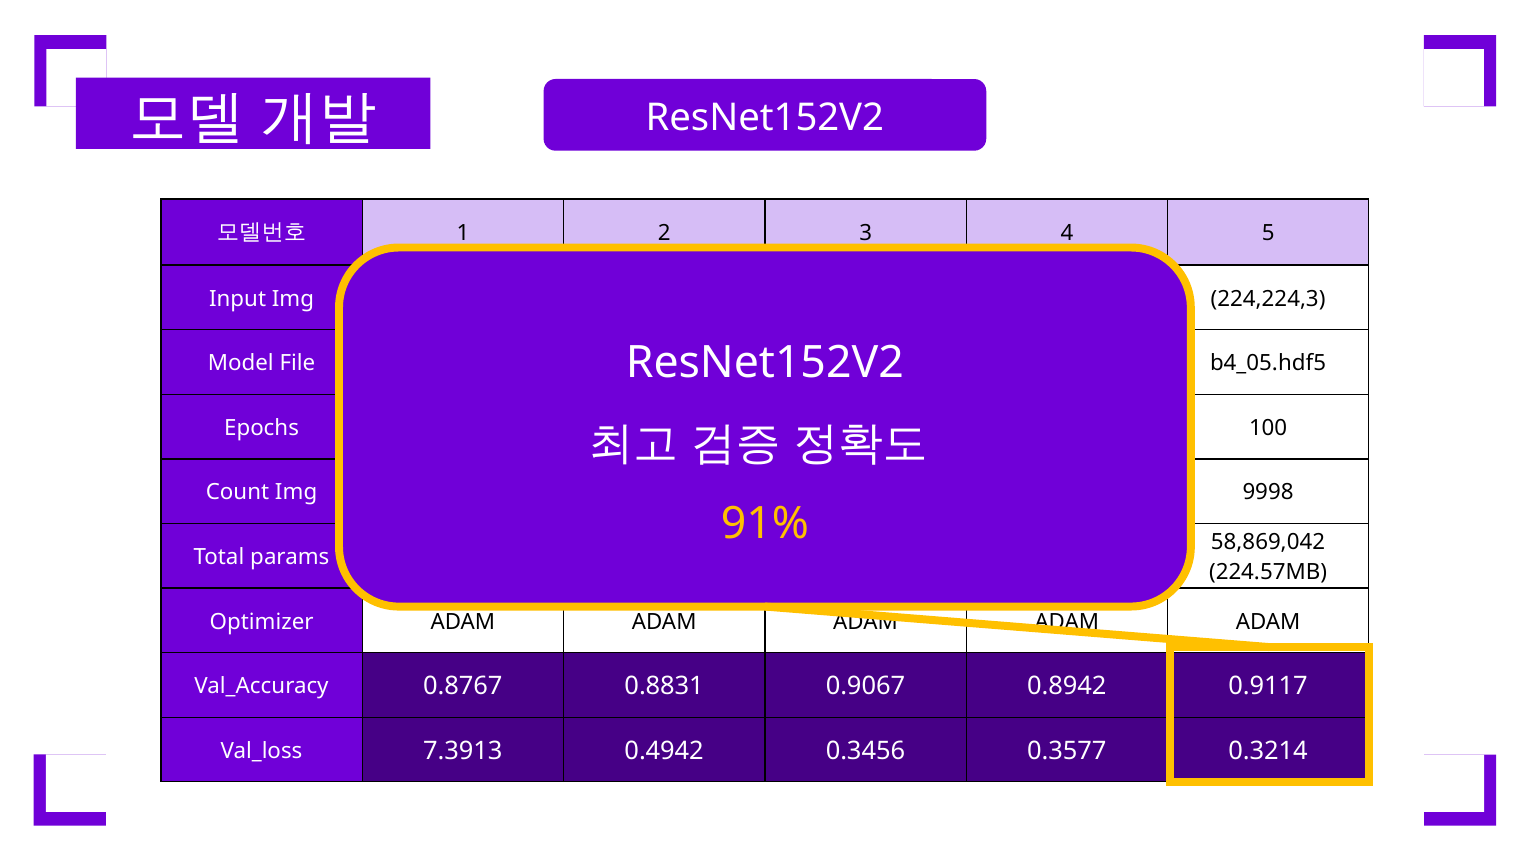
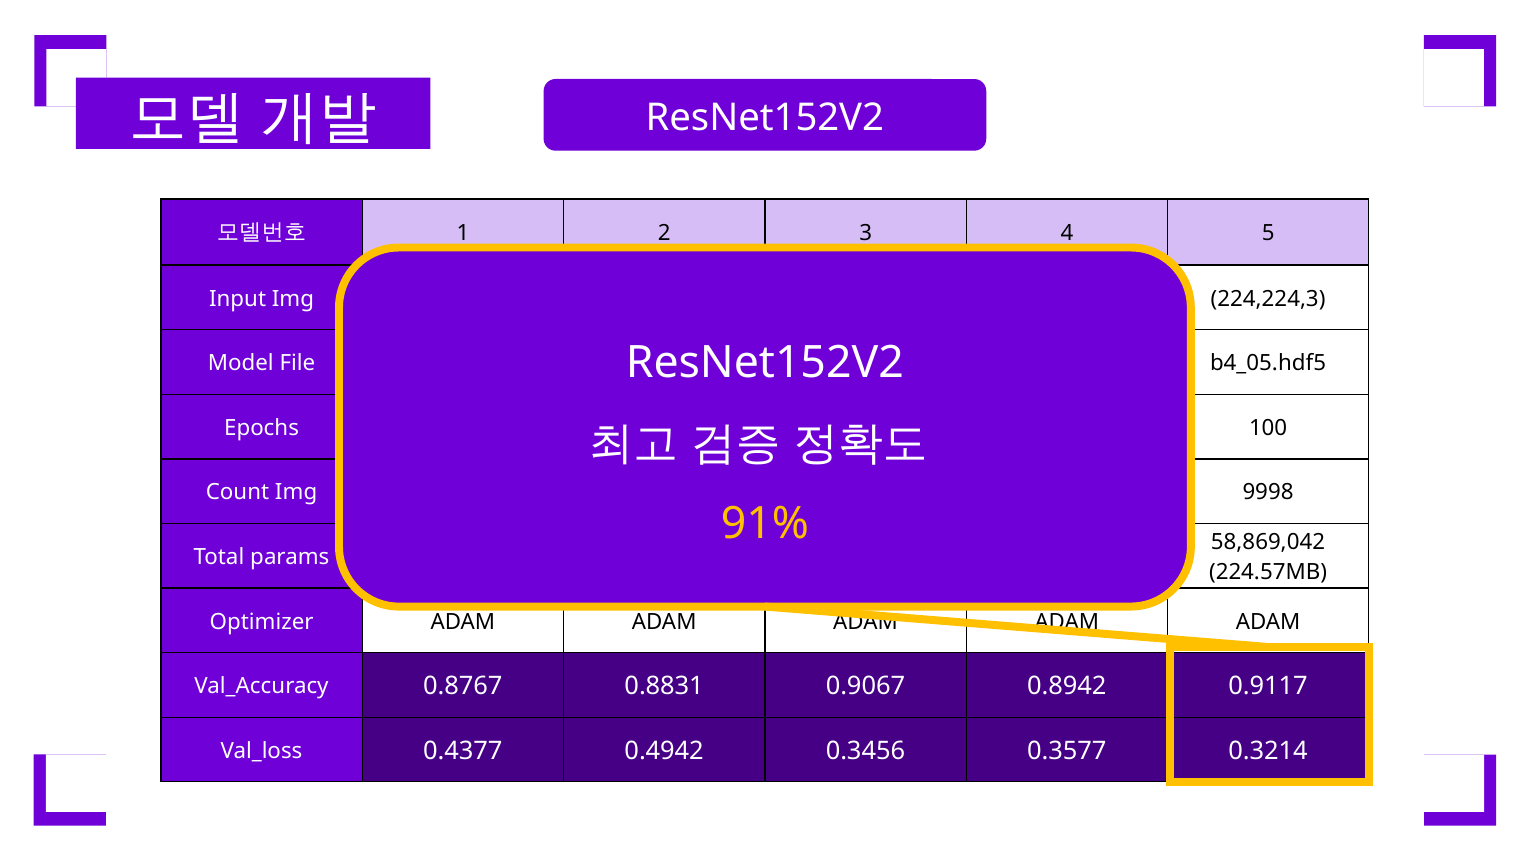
7.3913: 7.3913 -> 0.4377
